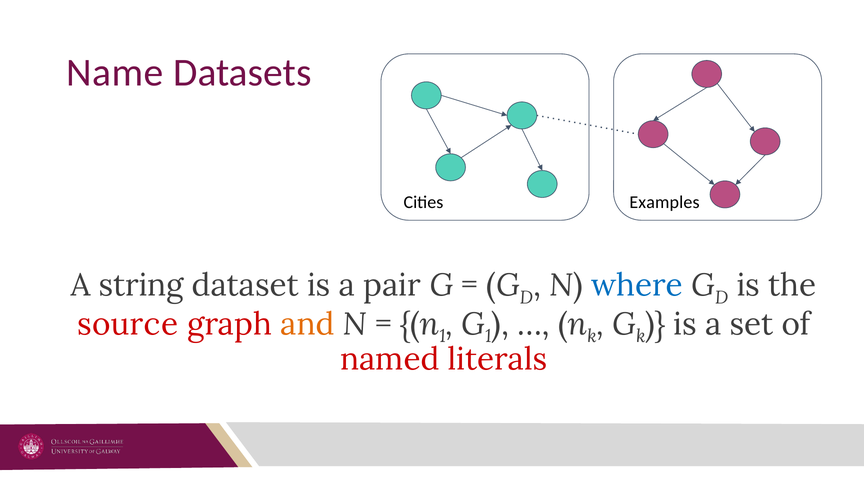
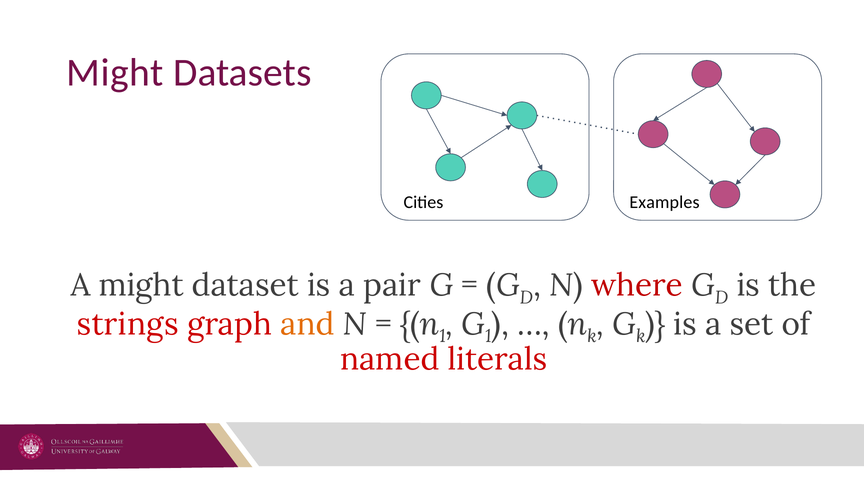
Name at (115, 73): Name -> Might
A string: string -> might
where colour: blue -> red
source: source -> strings
